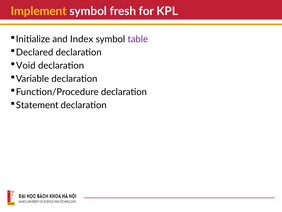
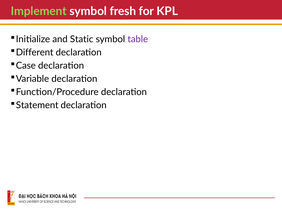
Implement colour: yellow -> light green
Index: Index -> Static
Declared: Declared -> Different
Void: Void -> Case
